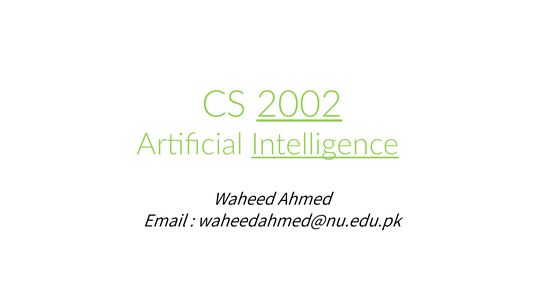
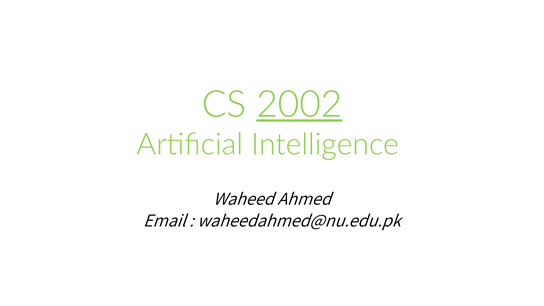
Intelligence underline: present -> none
